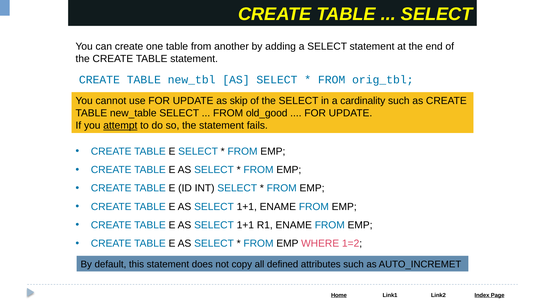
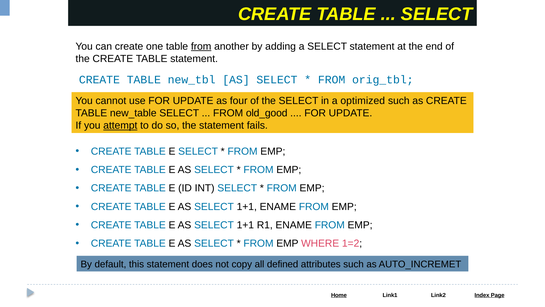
from at (201, 46) underline: none -> present
skip: skip -> four
cardinality: cardinality -> optimized
